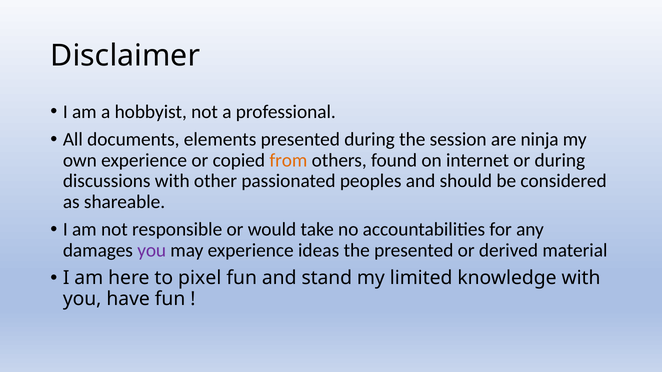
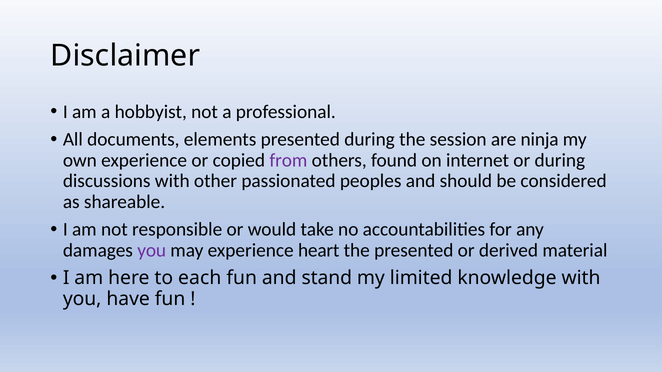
from colour: orange -> purple
ideas: ideas -> heart
pixel: pixel -> each
